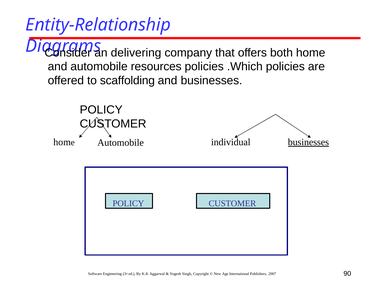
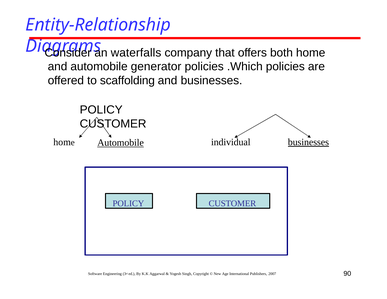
delivering: delivering -> waterfalls
resources: resources -> generator
Automobile at (121, 143) underline: none -> present
